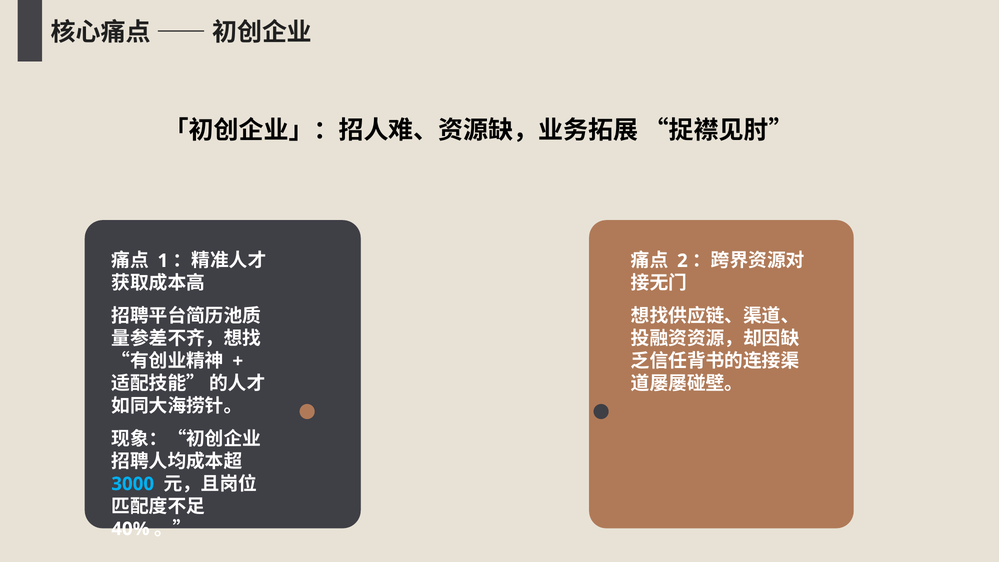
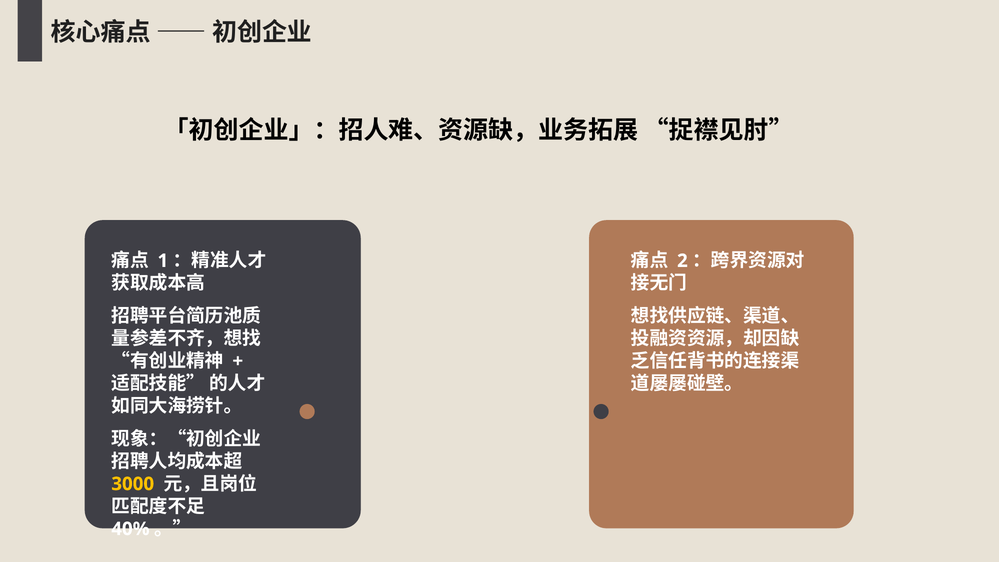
3000 colour: light blue -> yellow
